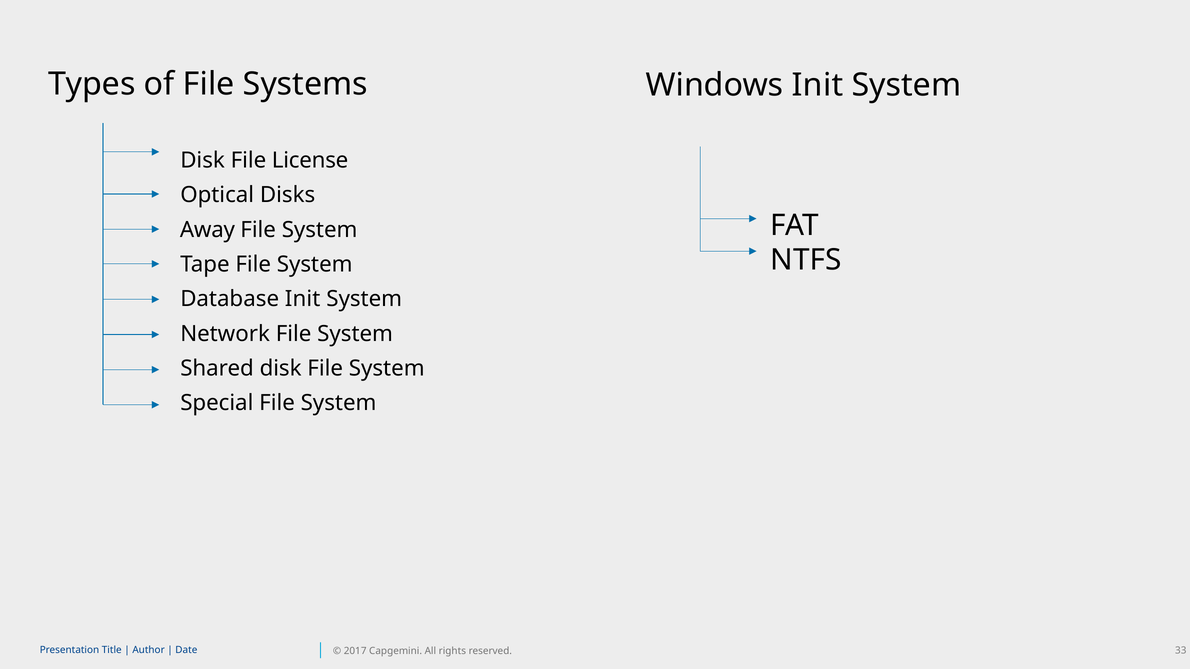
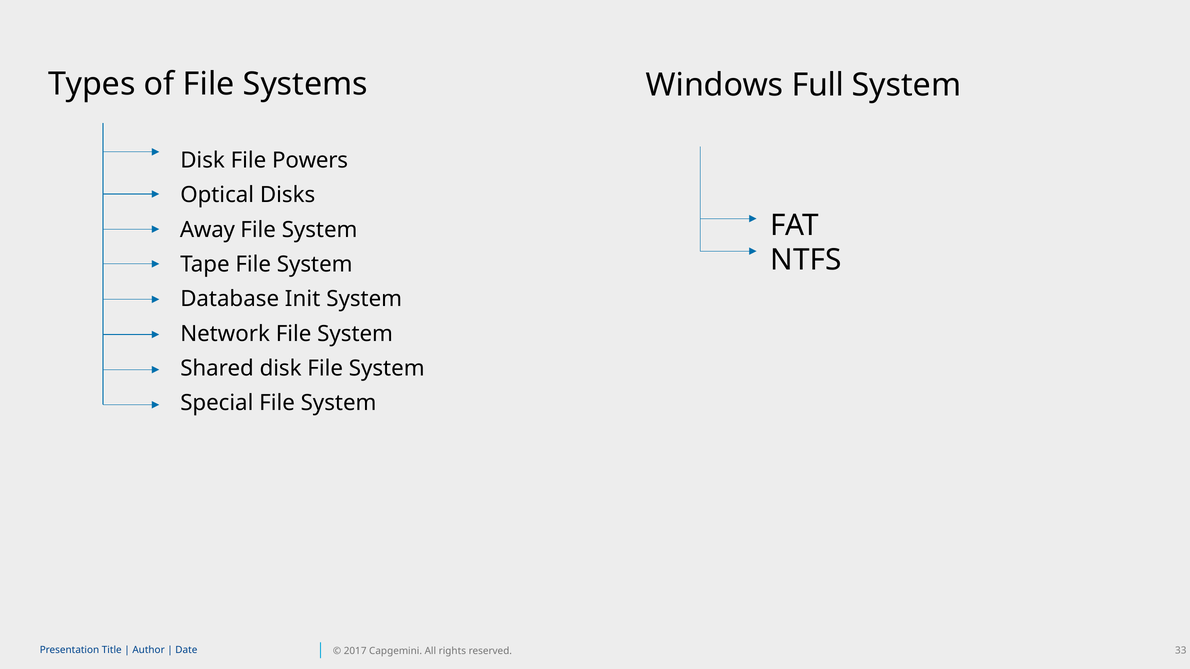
Windows Init: Init -> Full
License: License -> Powers
